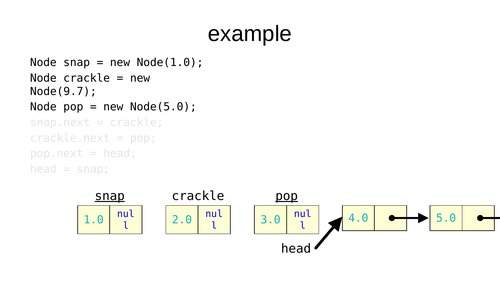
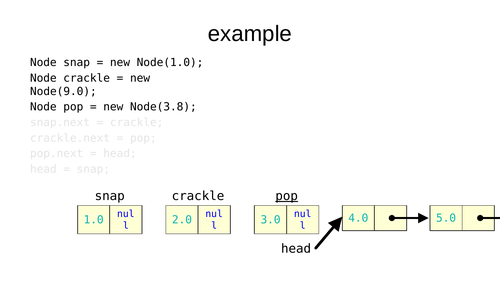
Node(9.7: Node(9.7 -> Node(9.0
Node(5.0: Node(5.0 -> Node(3.8
snap at (110, 196) underline: present -> none
